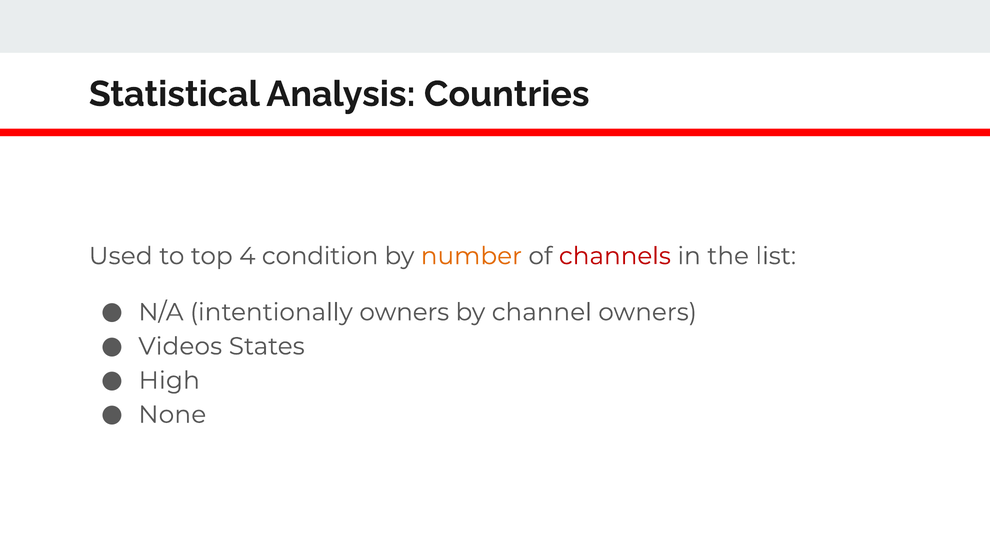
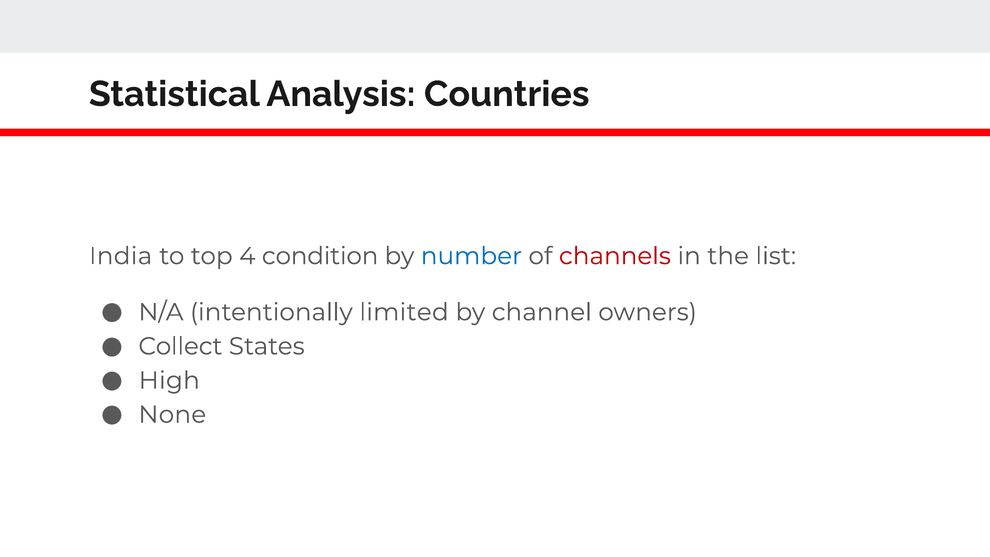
Used: Used -> India
number colour: orange -> blue
intentionally owners: owners -> limited
Videos: Videos -> Collect
